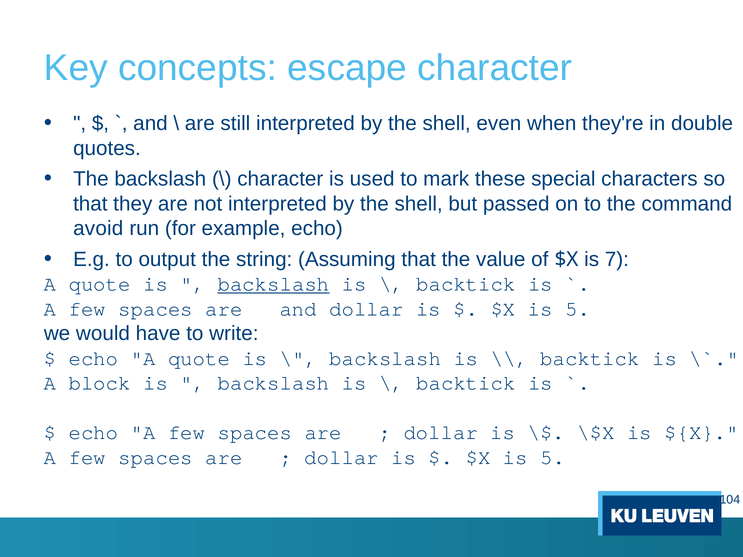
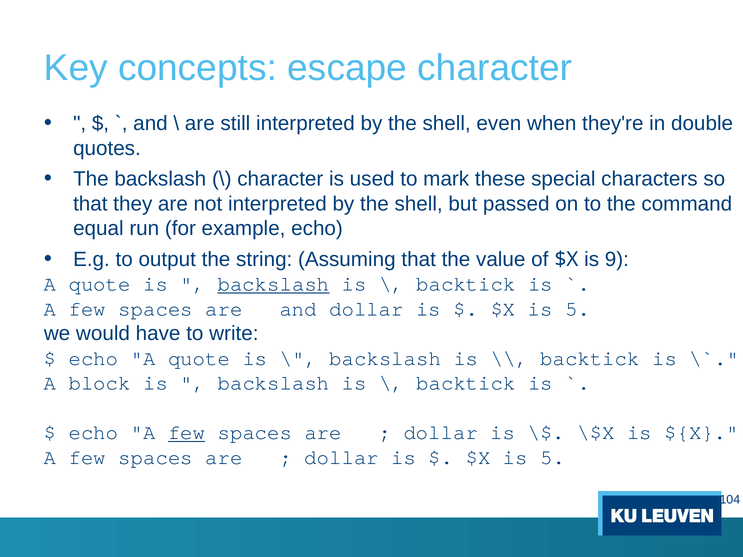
avoid: avoid -> equal
7: 7 -> 9
few at (187, 433) underline: none -> present
